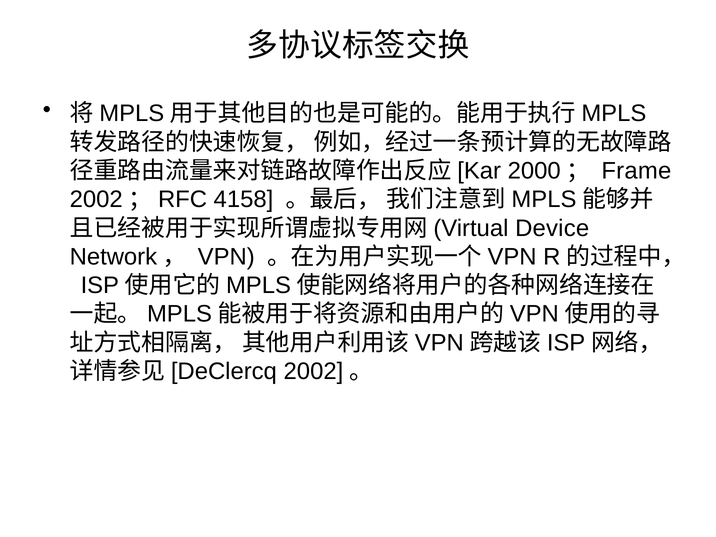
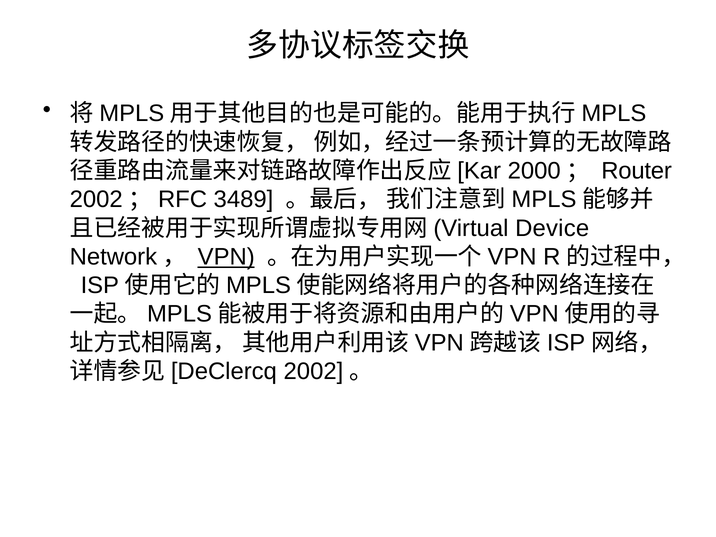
Frame: Frame -> Router
4158: 4158 -> 3489
VPN underline: none -> present
